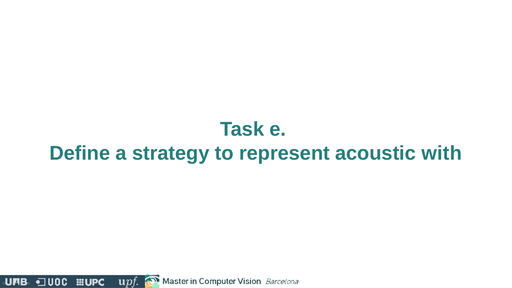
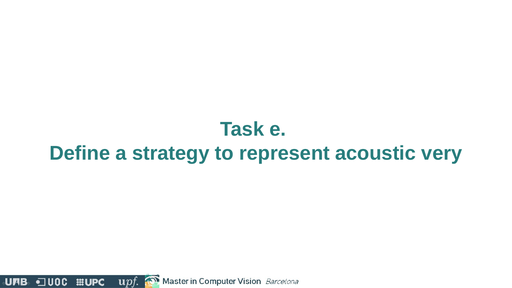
with: with -> very
